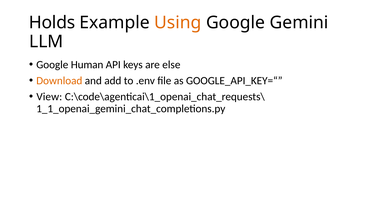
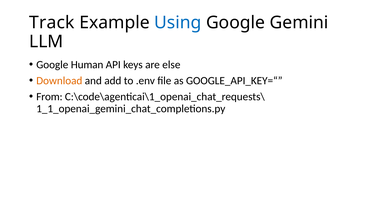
Holds: Holds -> Track
Using colour: orange -> blue
View: View -> From
